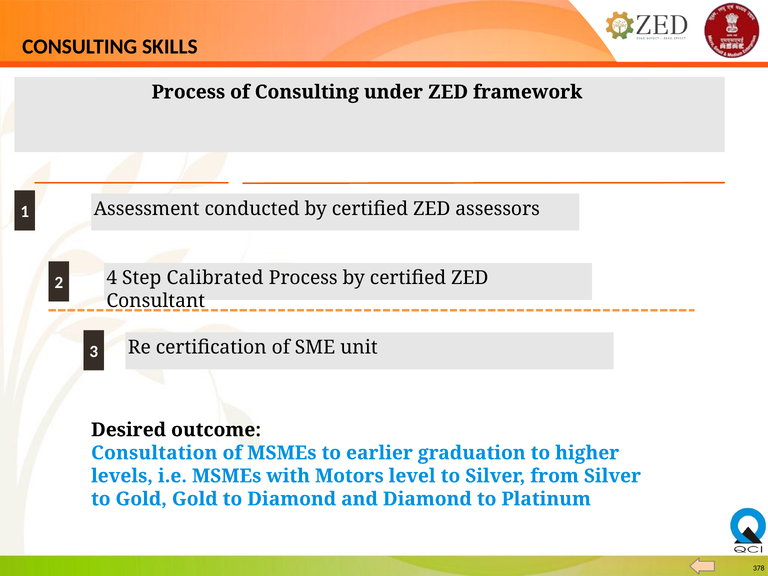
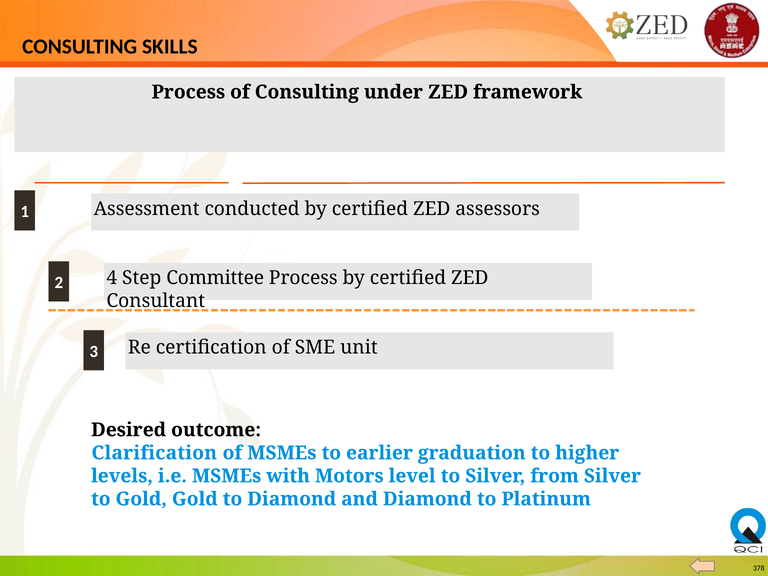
Calibrated: Calibrated -> Committee
Consultation: Consultation -> Clarification
